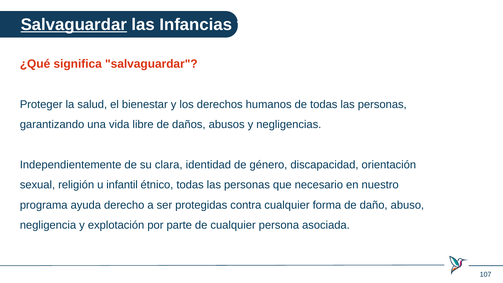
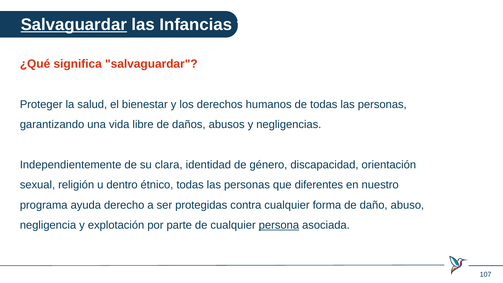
infantil: infantil -> dentro
necesario: necesario -> diferentes
persona underline: none -> present
